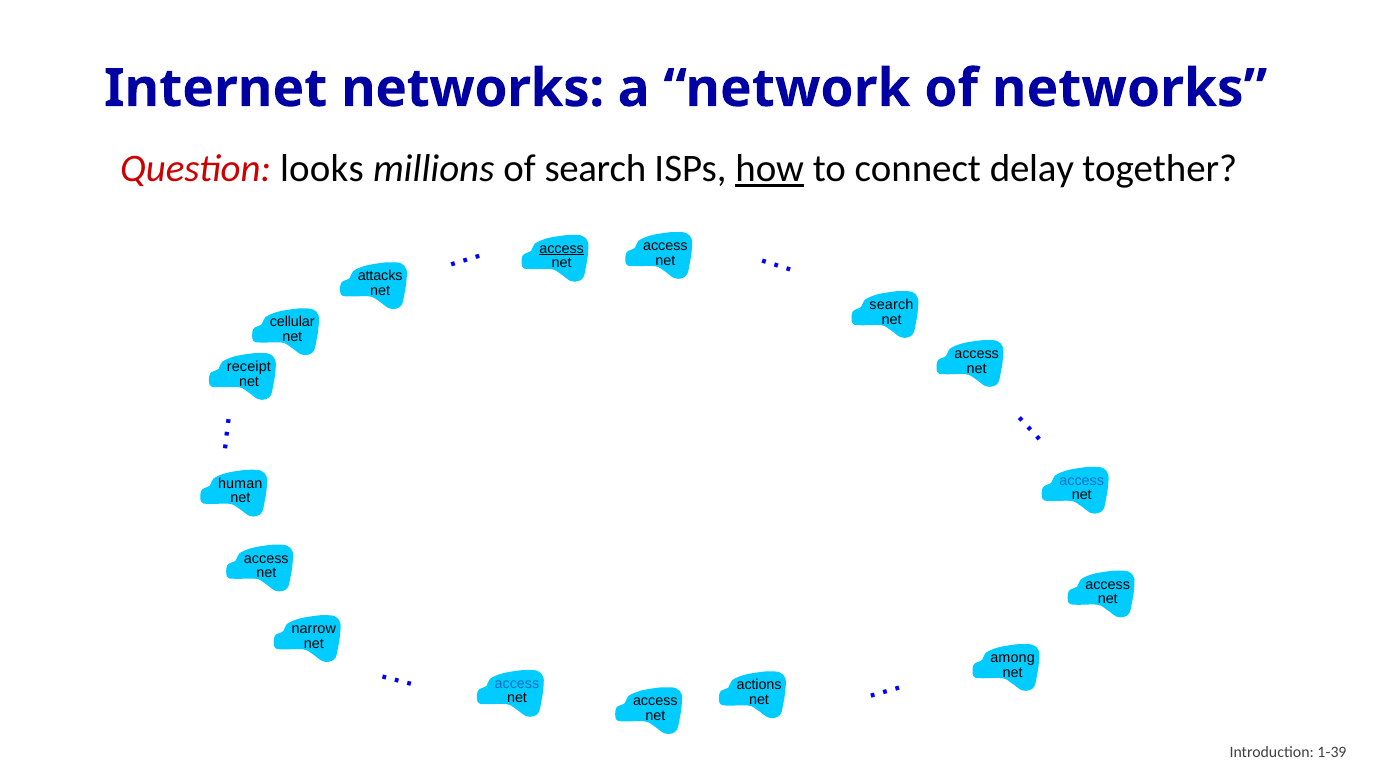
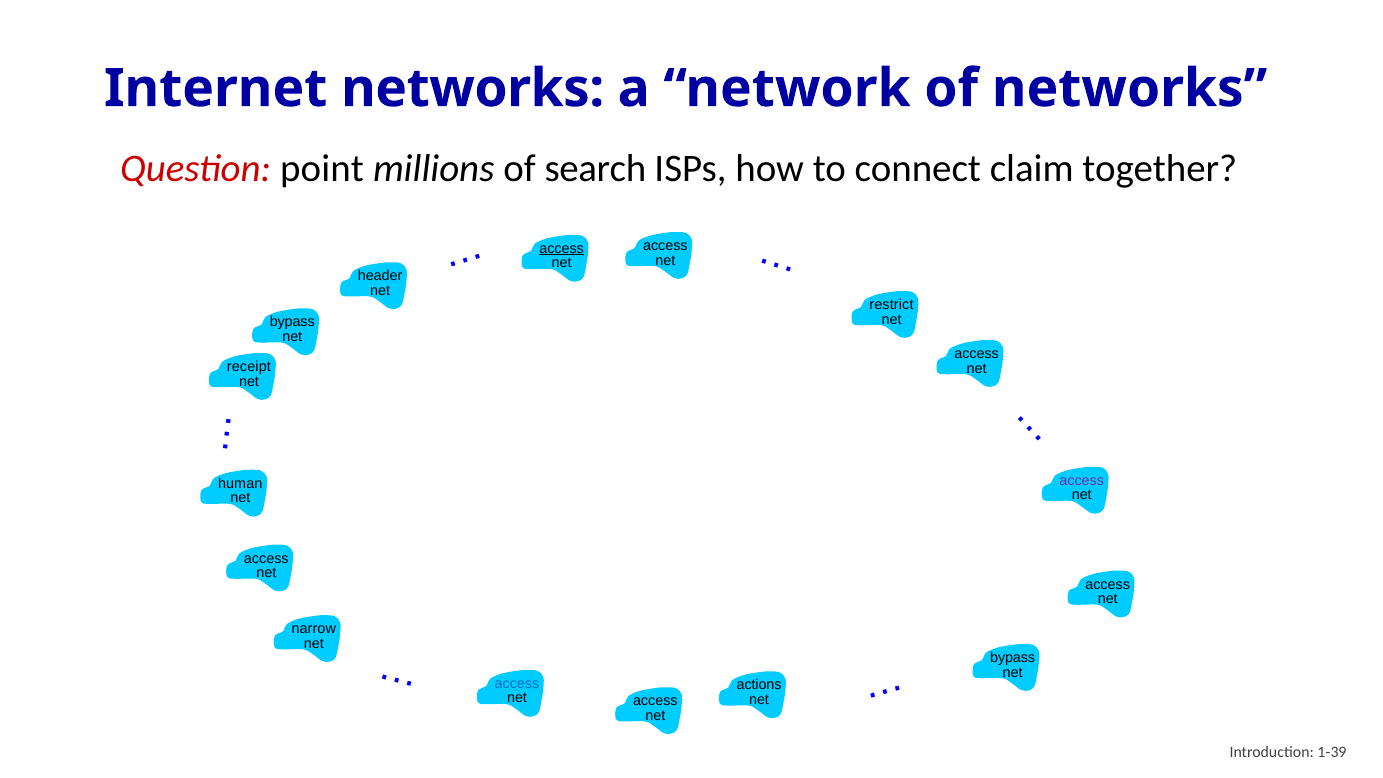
looks: looks -> point
how underline: present -> none
delay: delay -> claim
attacks: attacks -> header
search at (891, 305): search -> restrict
cellular at (292, 322): cellular -> bypass
access at (1082, 481) colour: blue -> purple
among at (1013, 658): among -> bypass
